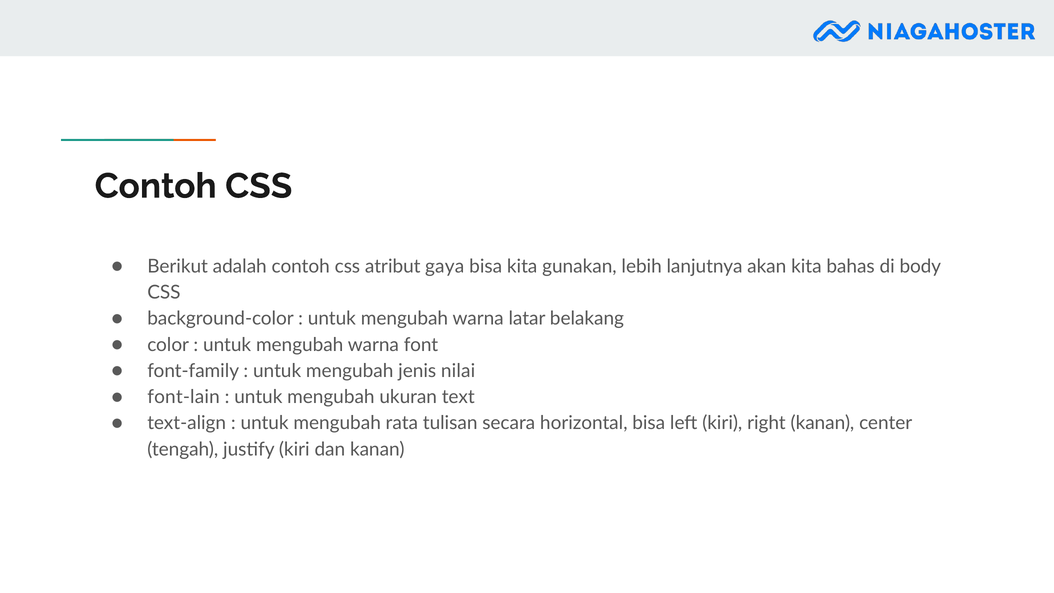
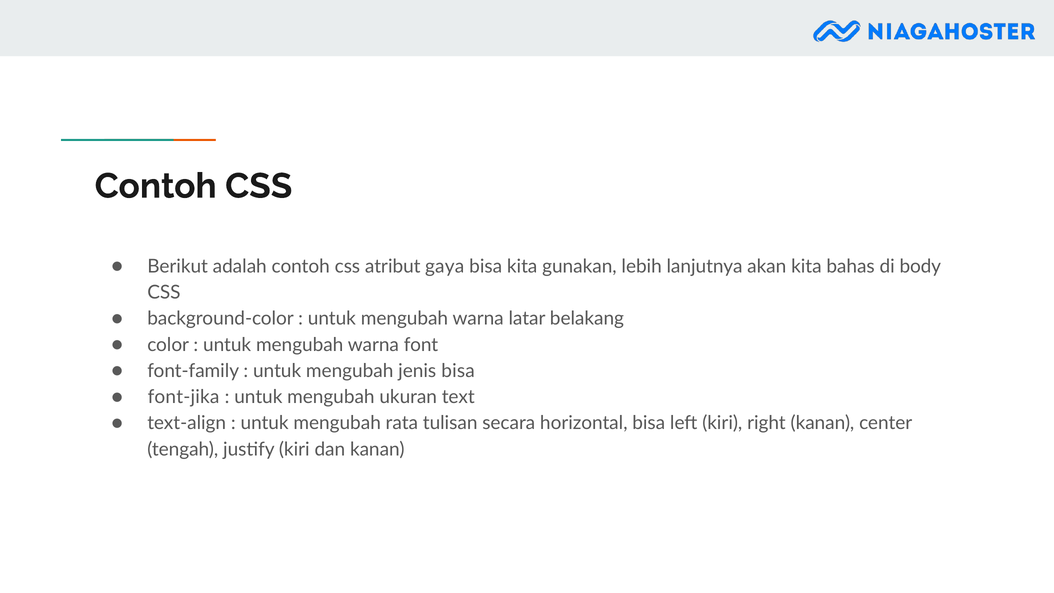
jenis nilai: nilai -> bisa
font-lain: font-lain -> font-jika
